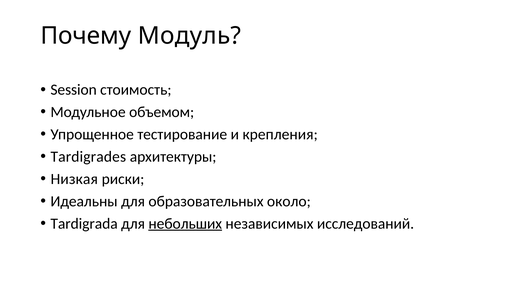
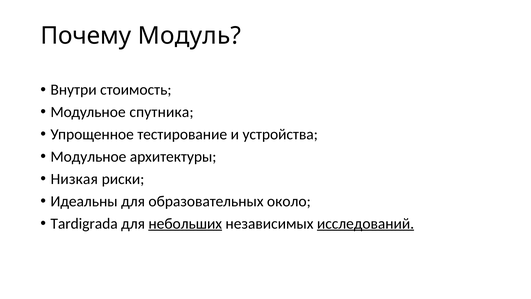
Session: Session -> Внутри
объемом: объемом -> спутника
крепления: крепления -> устройства
Tardigrades at (88, 157): Tardigrades -> Модульное
исследований underline: none -> present
